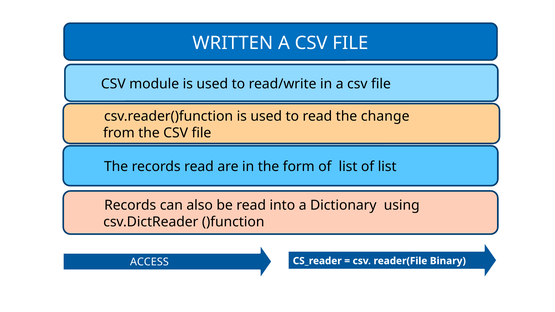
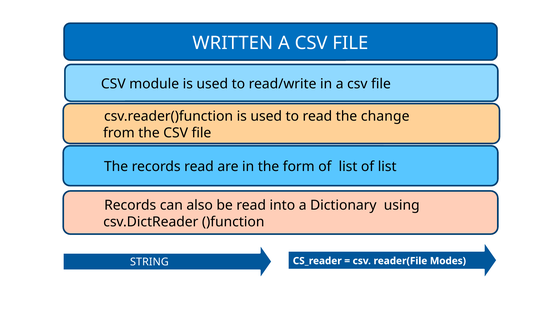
ACCESS: ACCESS -> STRING
Binary: Binary -> Modes
